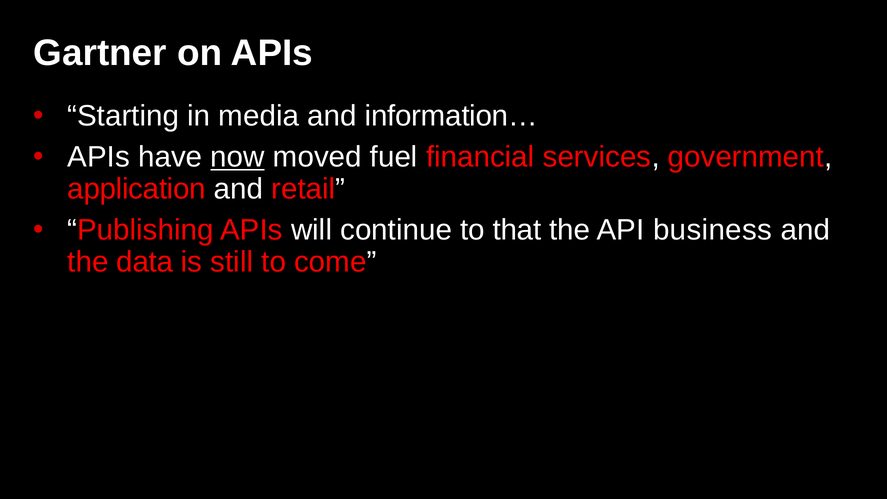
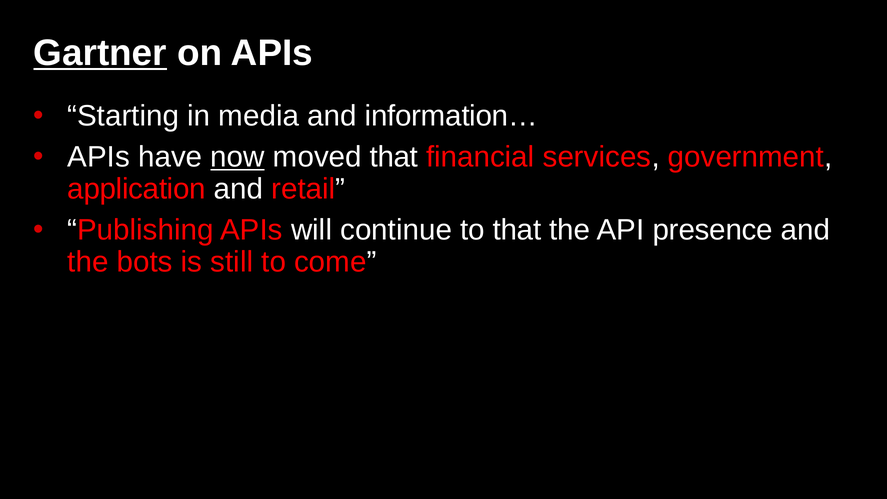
Gartner underline: none -> present
moved fuel: fuel -> that
business: business -> presence
data: data -> bots
